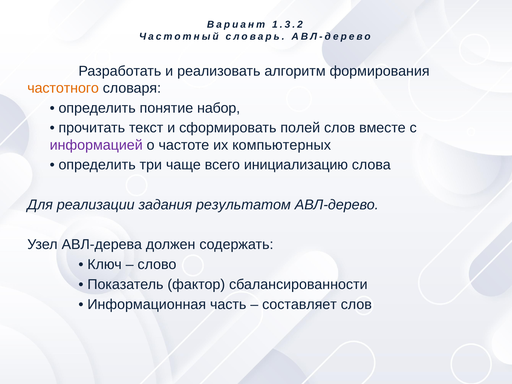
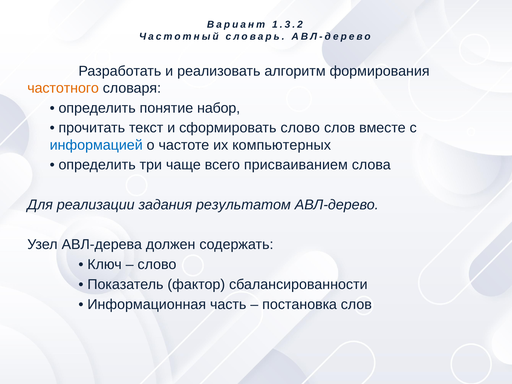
сформировать полей: полей -> слово
информацией colour: purple -> blue
инициализацию: инициализацию -> присваиванием
составляет: составляет -> постановка
